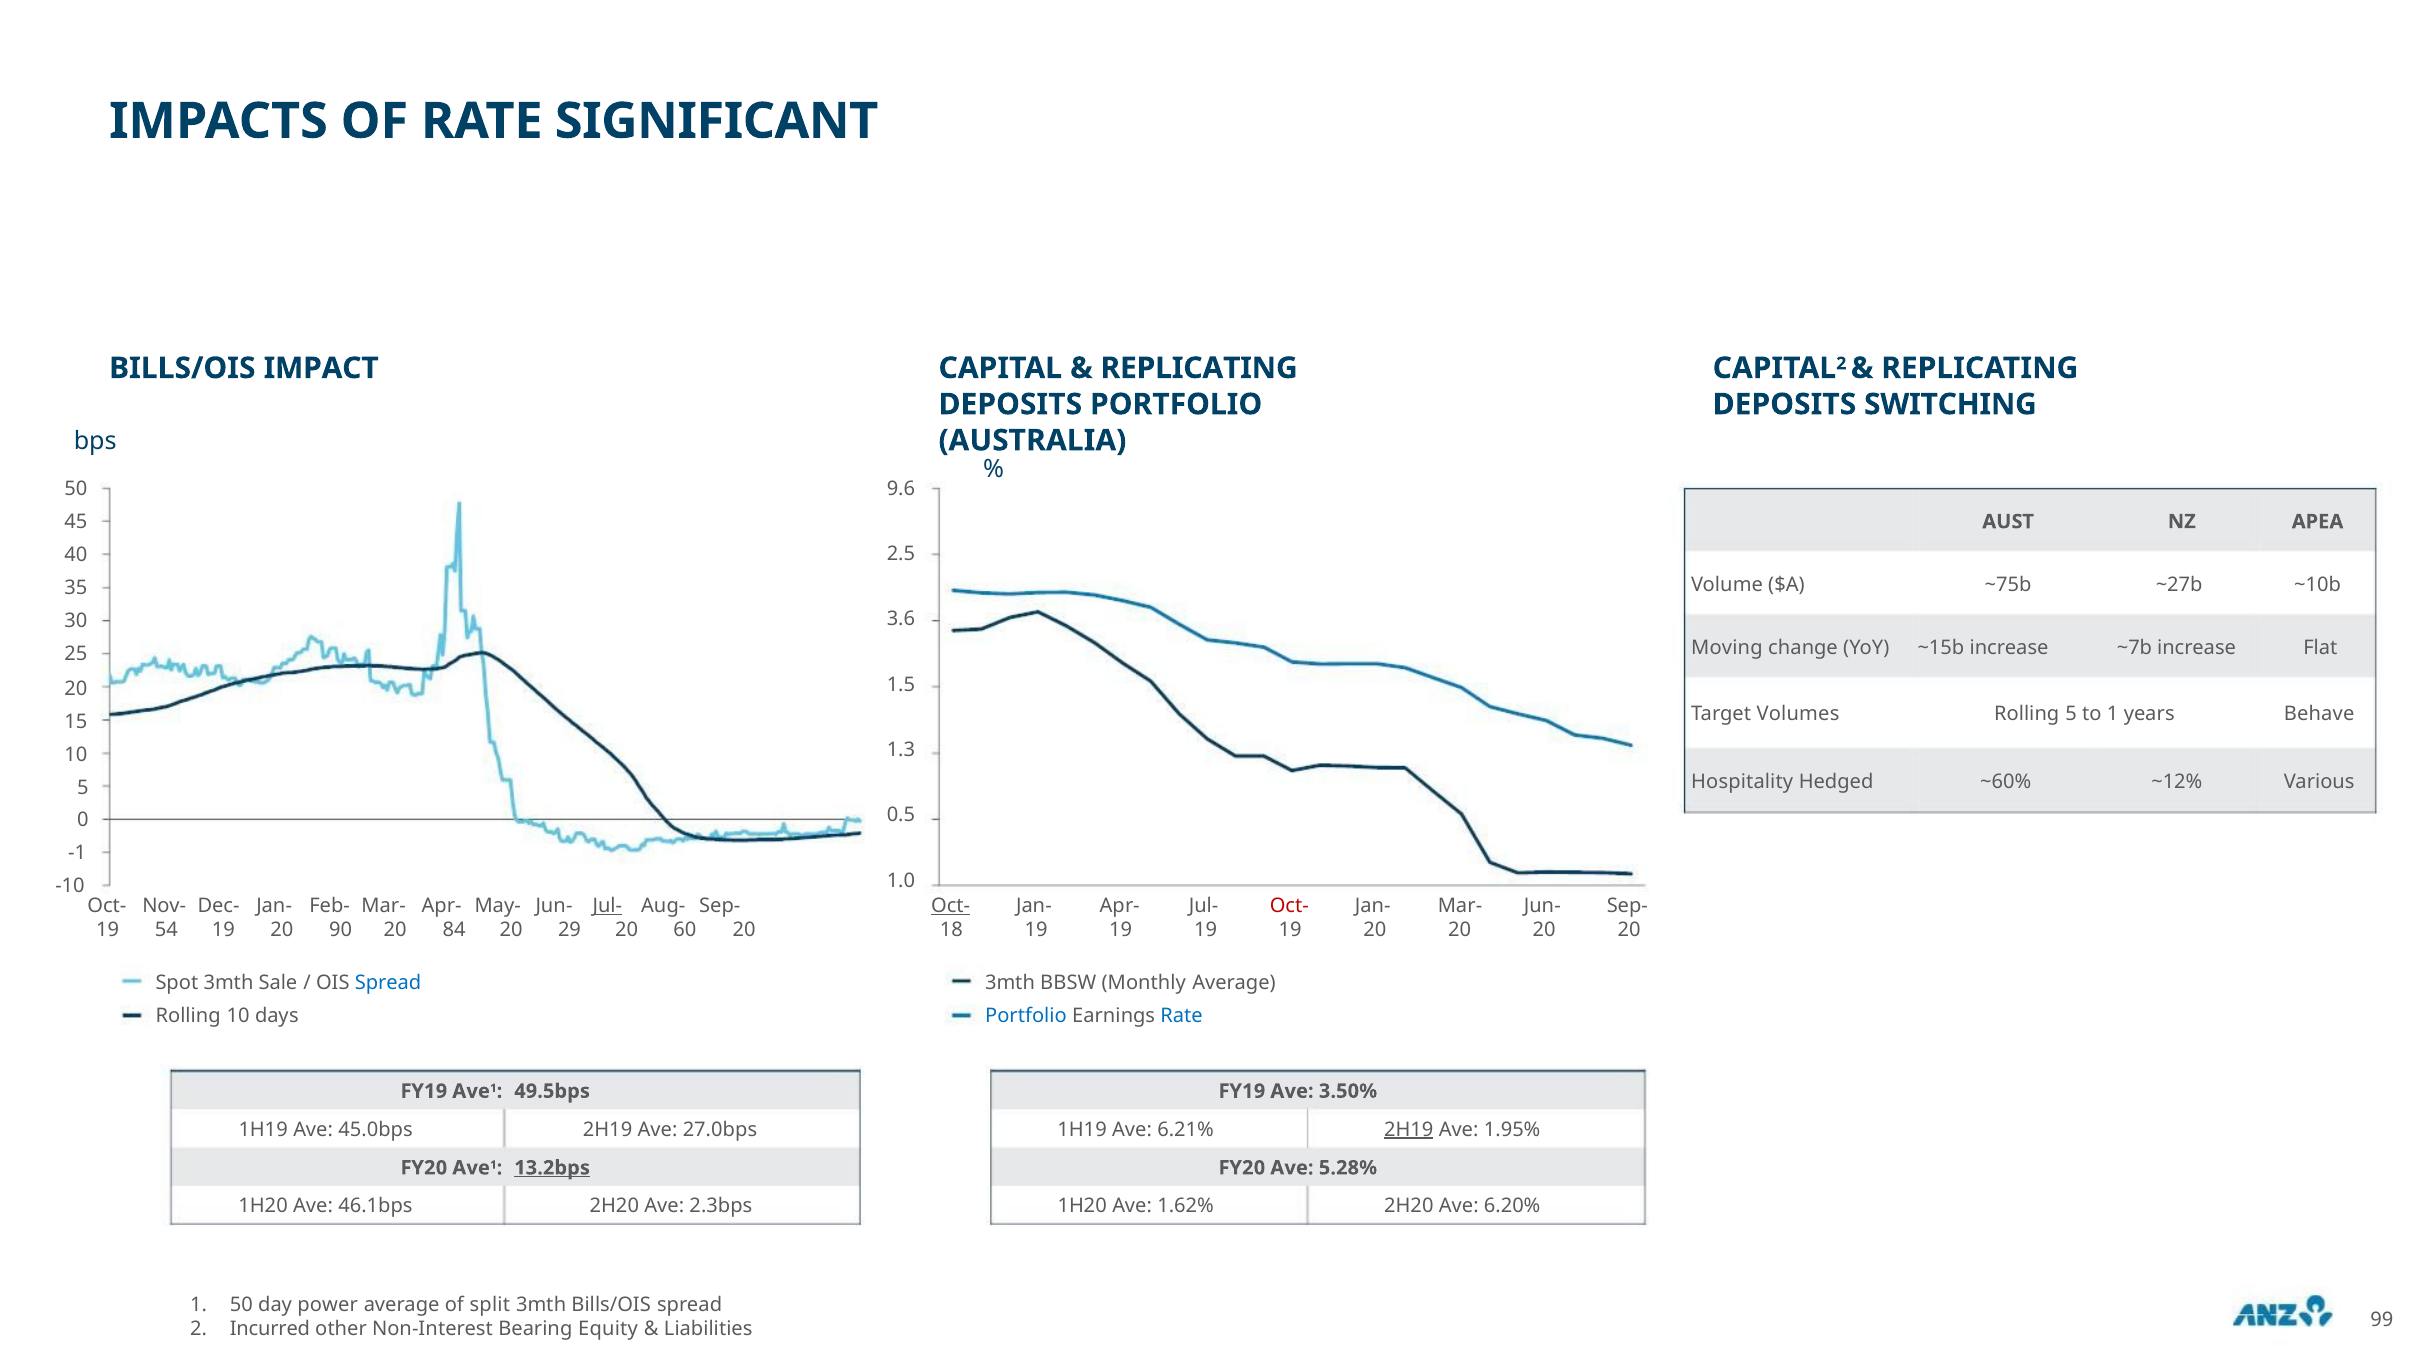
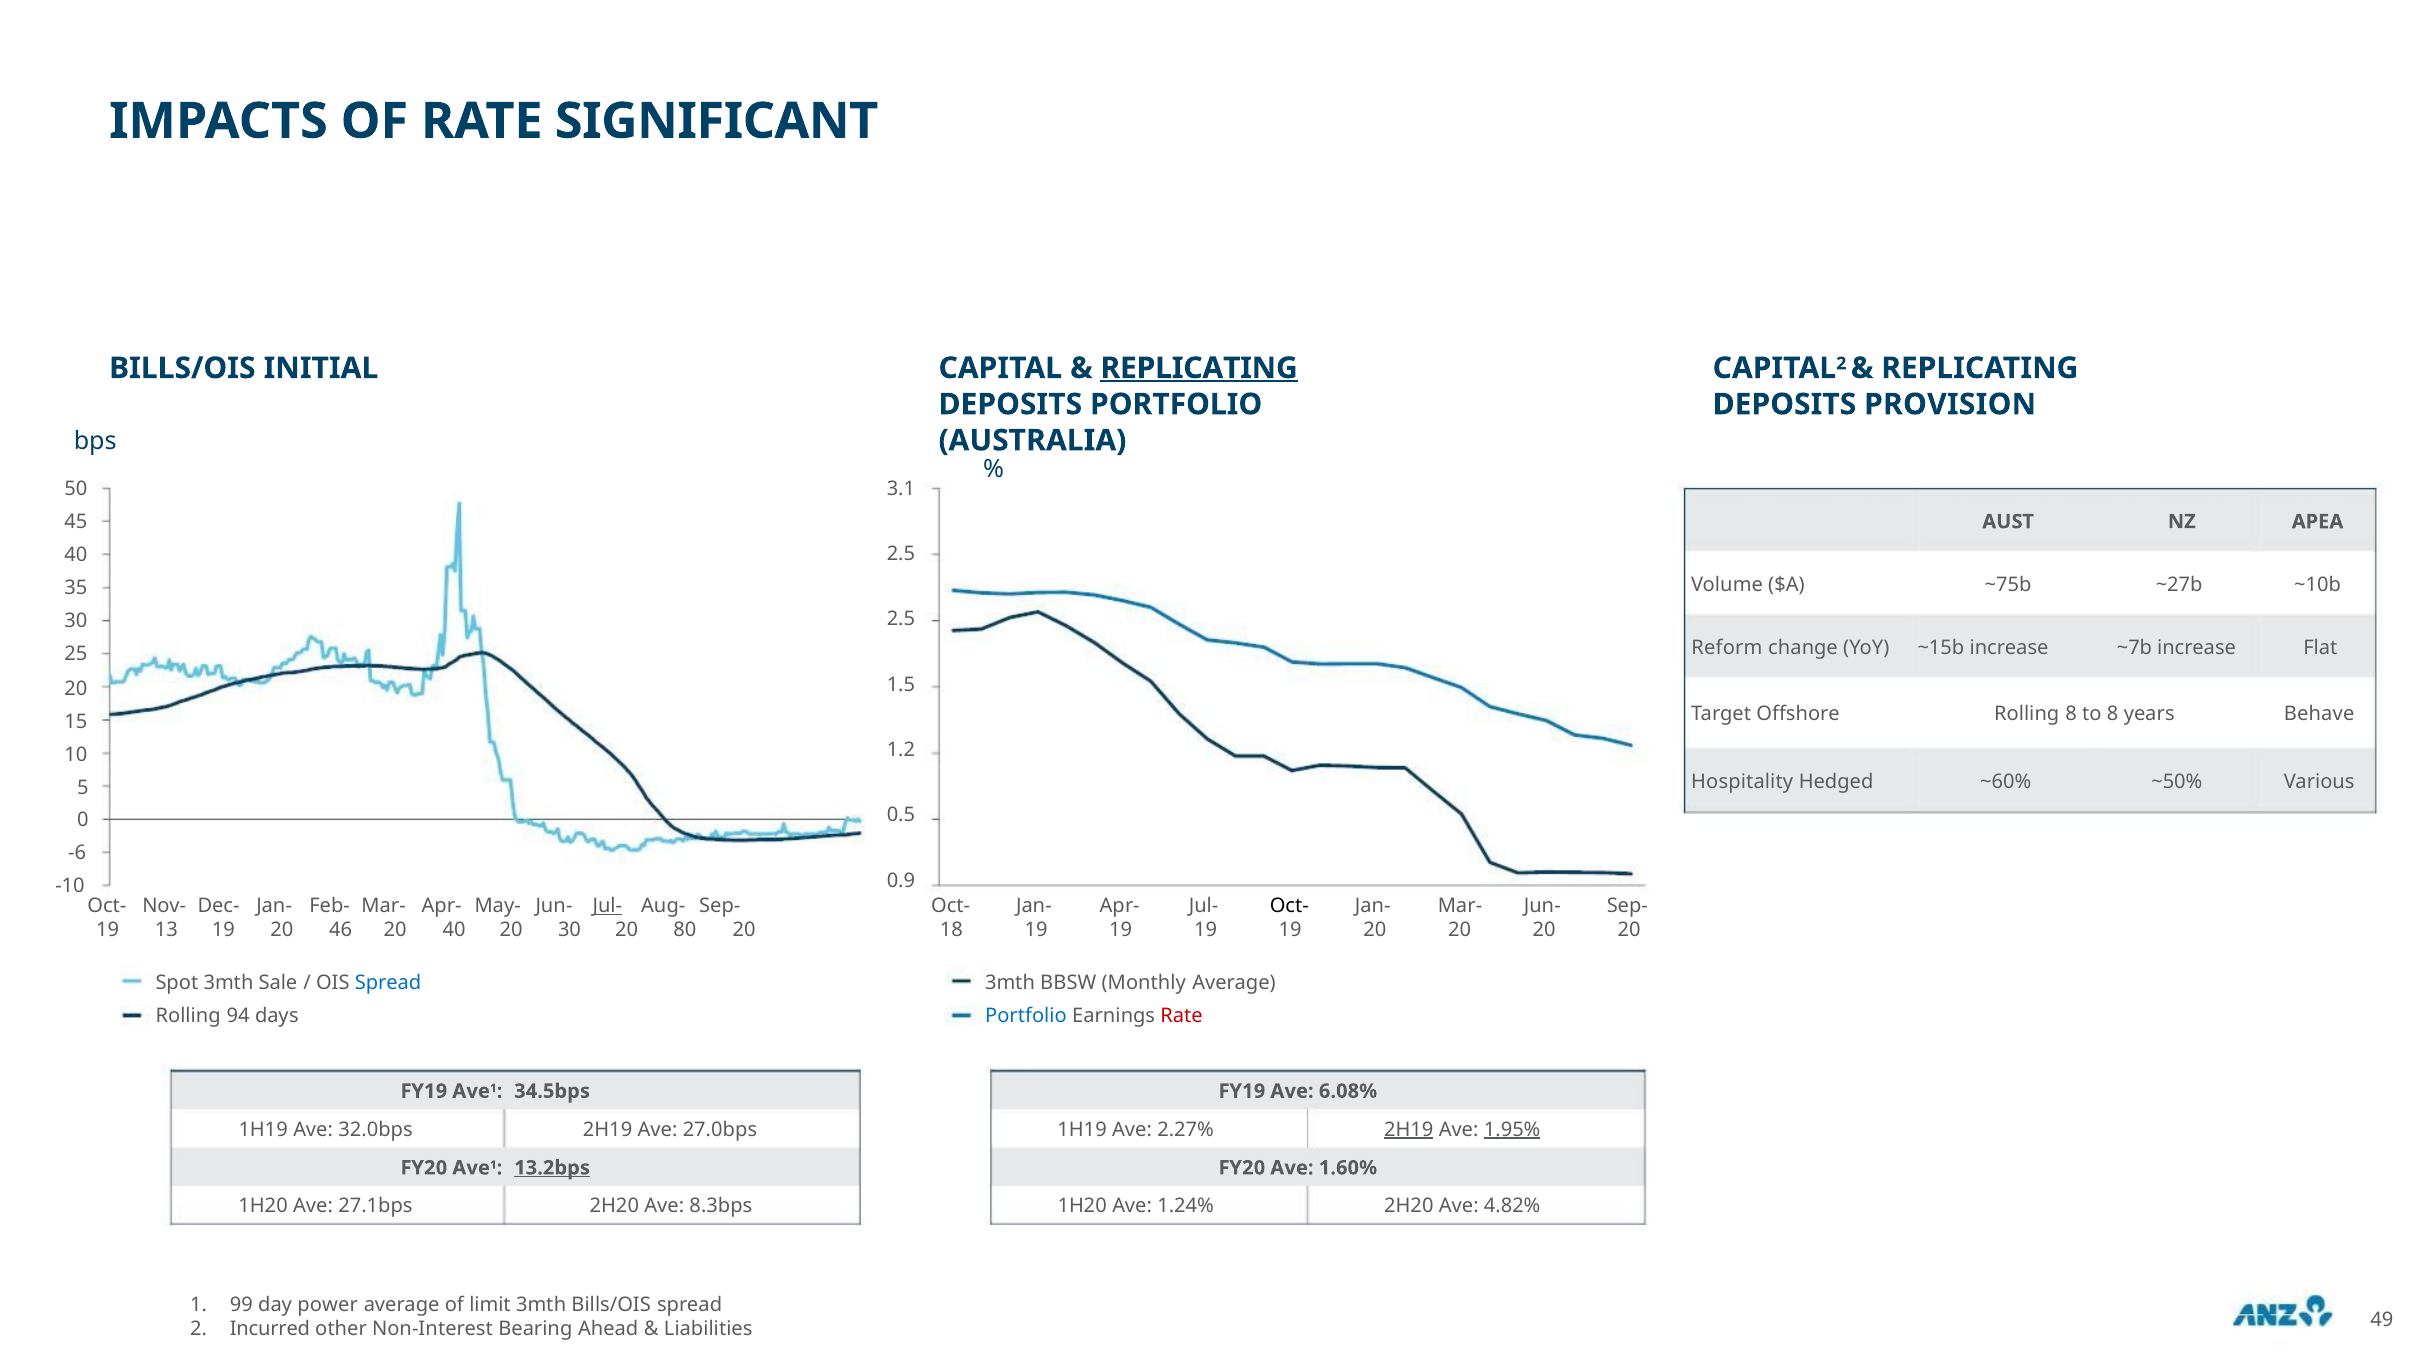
IMPACT: IMPACT -> INITIAL
REPLICATING at (1199, 368) underline: none -> present
SWITCHING: SWITCHING -> PROVISION
9.6: 9.6 -> 3.1
3.6 at (901, 619): 3.6 -> 2.5
Moving: Moving -> Reform
Volumes: Volumes -> Offshore
Rolling 5: 5 -> 8
to 1: 1 -> 8
1.3: 1.3 -> 1.2
~12%: ~12% -> ~50%
-1: -1 -> -6
1.0: 1.0 -> 0.9
Oct- at (951, 906) underline: present -> none
Oct- at (1289, 906) colour: red -> black
54: 54 -> 13
90: 90 -> 46
20 84: 84 -> 40
20 29: 29 -> 30
60: 60 -> 80
Rolling 10: 10 -> 94
Rate at (1182, 1016) colour: blue -> red
49.5bps: 49.5bps -> 34.5bps
3.50%: 3.50% -> 6.08%
45.0bps: 45.0bps -> 32.0bps
1.95% underline: none -> present
6.21%: 6.21% -> 2.27%
5.28%: 5.28% -> 1.60%
46.1bps: 46.1bps -> 27.1bps
2.3bps: 2.3bps -> 8.3bps
1.62%: 1.62% -> 1.24%
6.20%: 6.20% -> 4.82%
1 50: 50 -> 99
split: split -> limit
Equity: Equity -> Ahead
99: 99 -> 49
